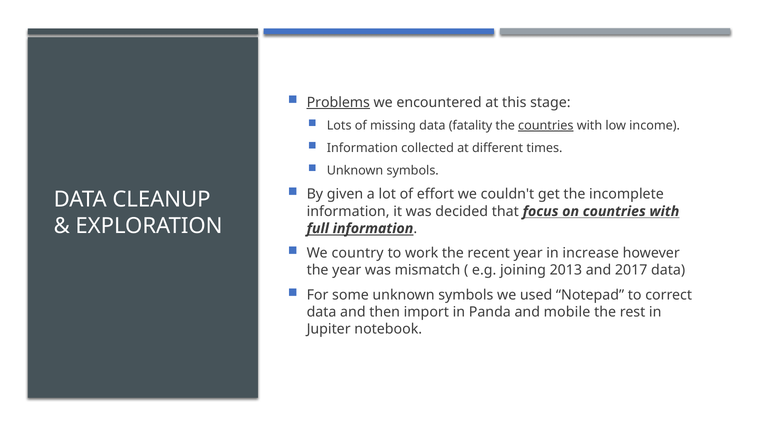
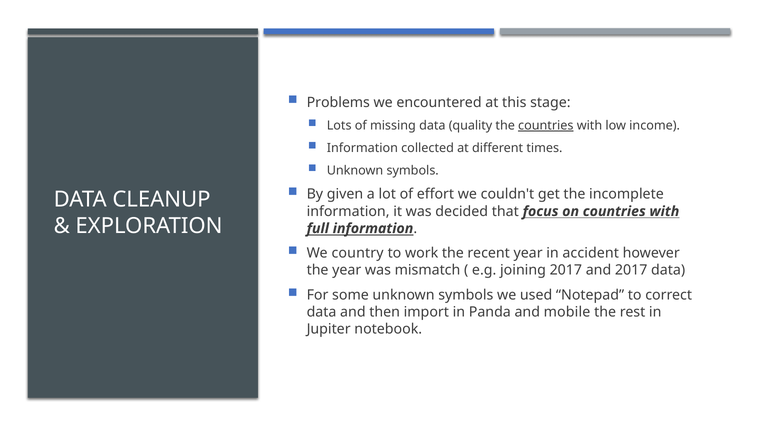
Problems underline: present -> none
fatality: fatality -> quality
increase: increase -> accident
joining 2013: 2013 -> 2017
